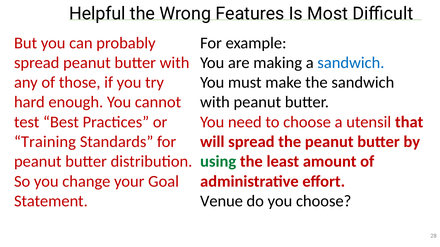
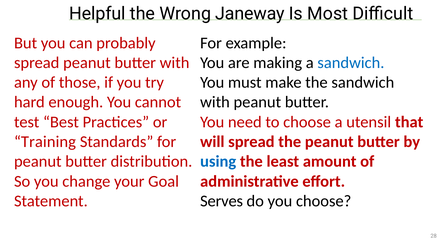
Features: Features -> Janeway
using colour: green -> blue
Venue: Venue -> Serves
